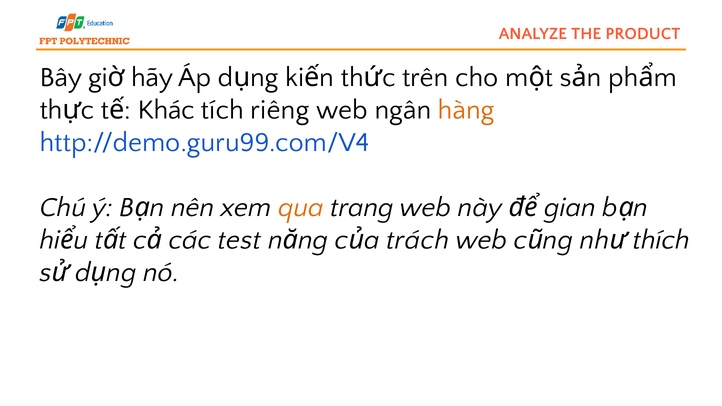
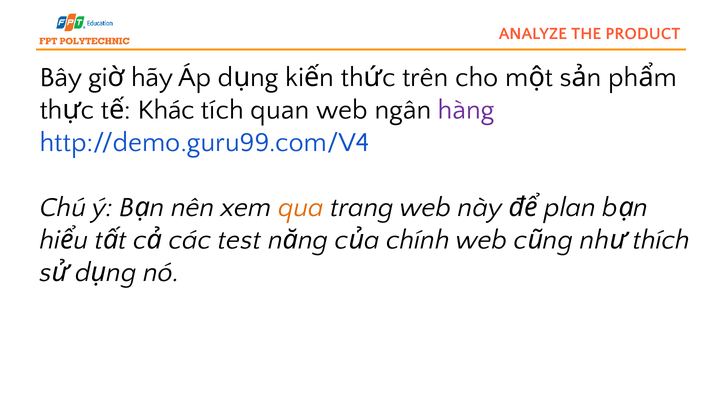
riêng: riêng -> quan
hàng colour: orange -> purple
gian: gian -> plan
trách: trách -> chính
